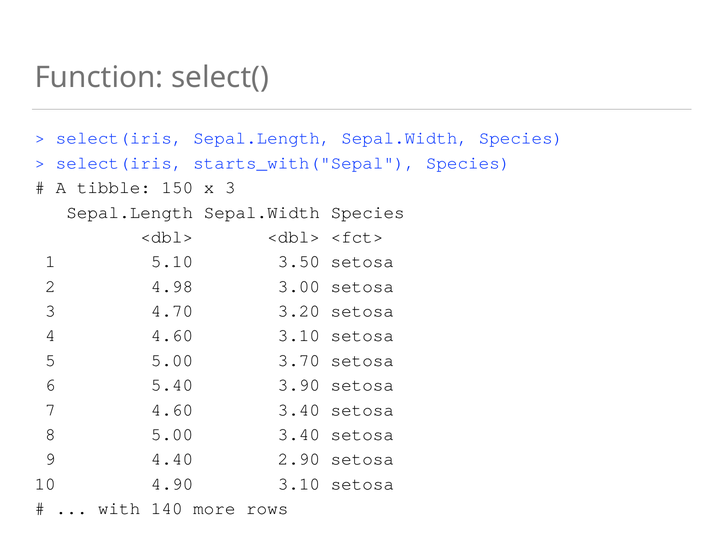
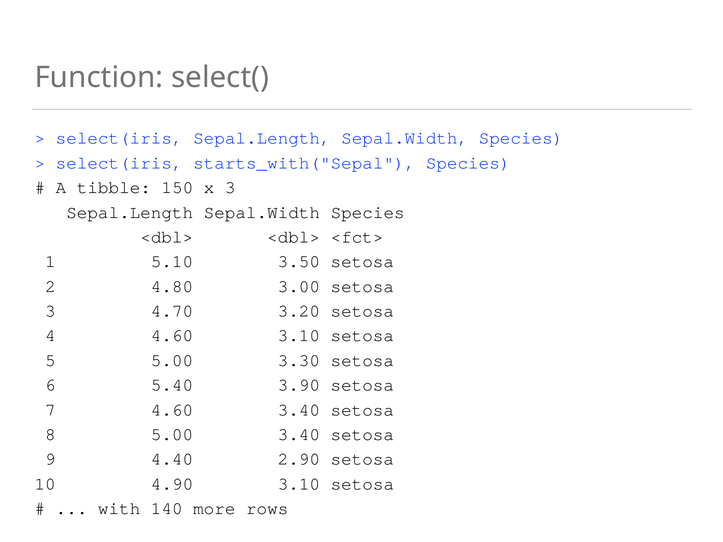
4.98: 4.98 -> 4.80
3.70: 3.70 -> 3.30
